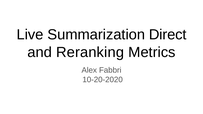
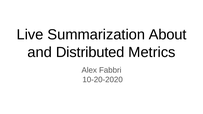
Direct: Direct -> About
Reranking: Reranking -> Distributed
